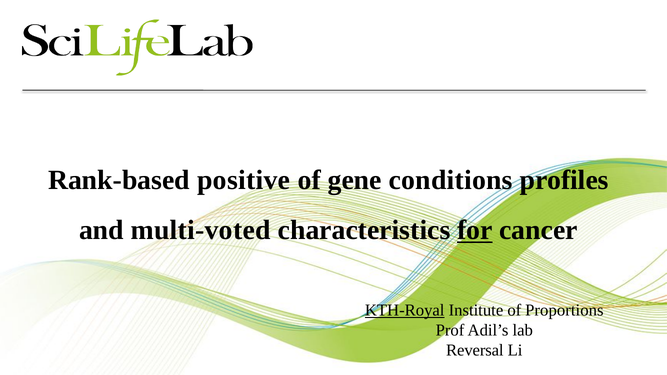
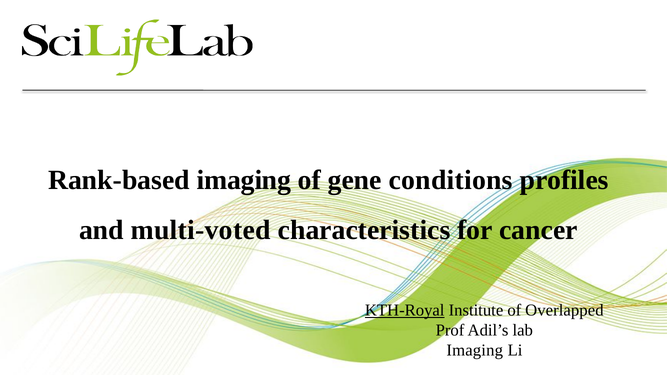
Rank-based positive: positive -> imaging
for underline: present -> none
Proportions: Proportions -> Overlapped
Reversal at (475, 351): Reversal -> Imaging
